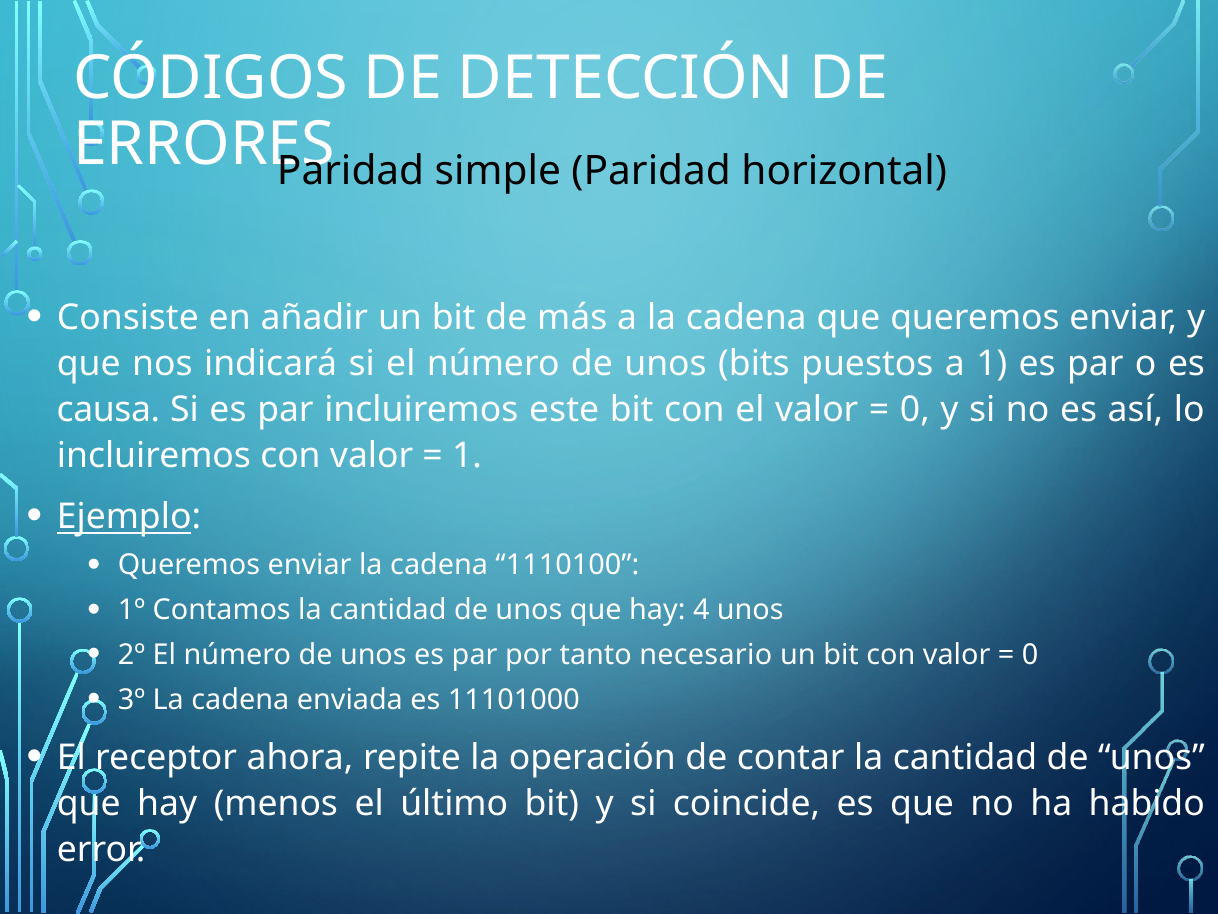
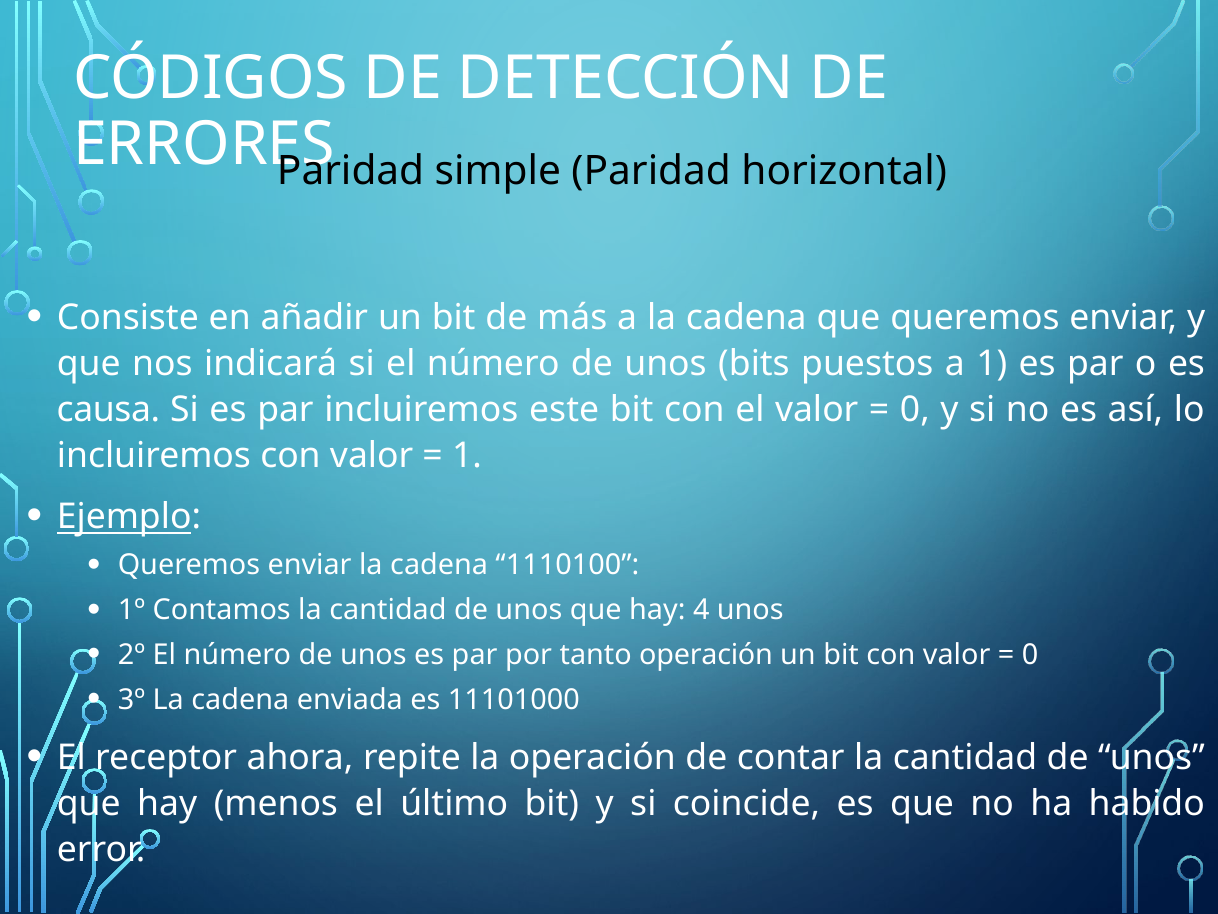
tanto necesario: necesario -> operación
